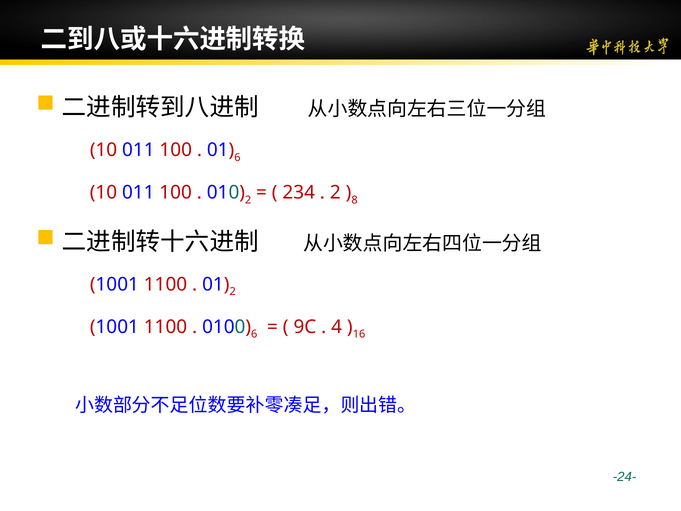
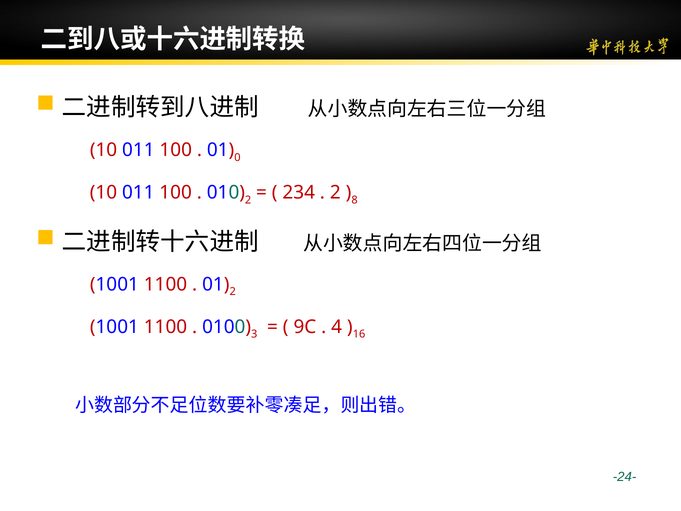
6 at (237, 157): 6 -> 0
6 at (254, 334): 6 -> 3
